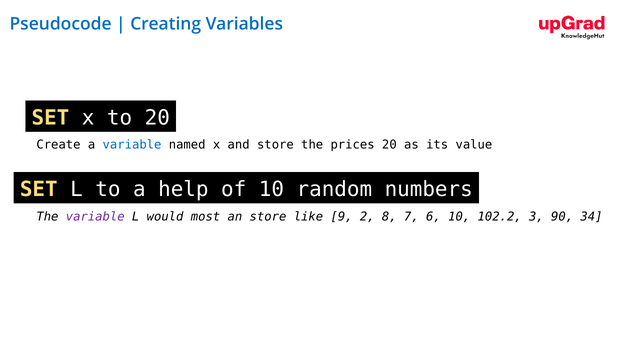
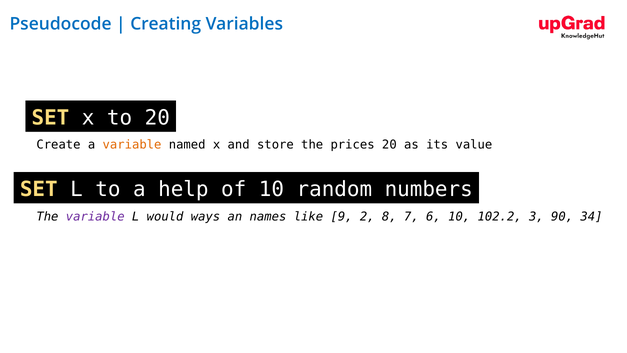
variable at (132, 145) colour: blue -> orange
most: most -> ways
an store: store -> names
